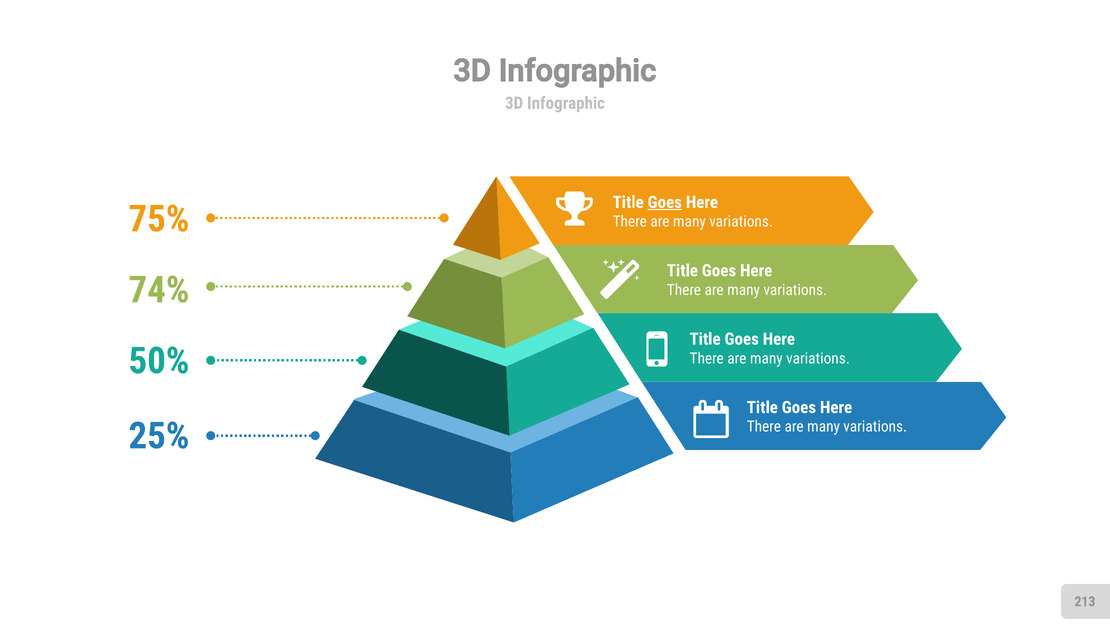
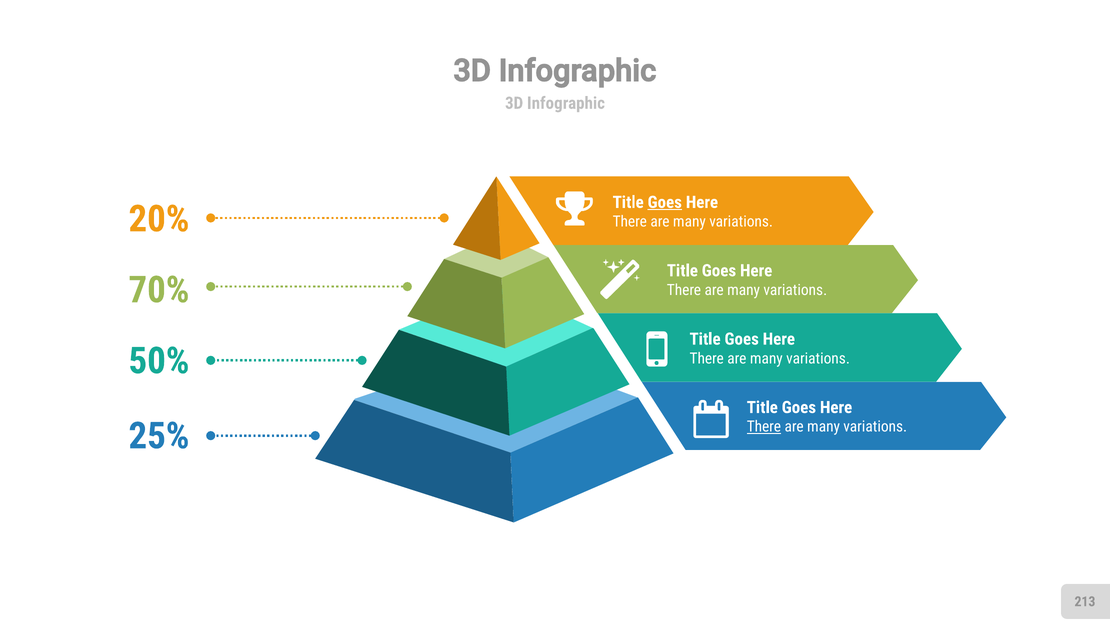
75%: 75% -> 20%
74%: 74% -> 70%
There at (764, 426) underline: none -> present
